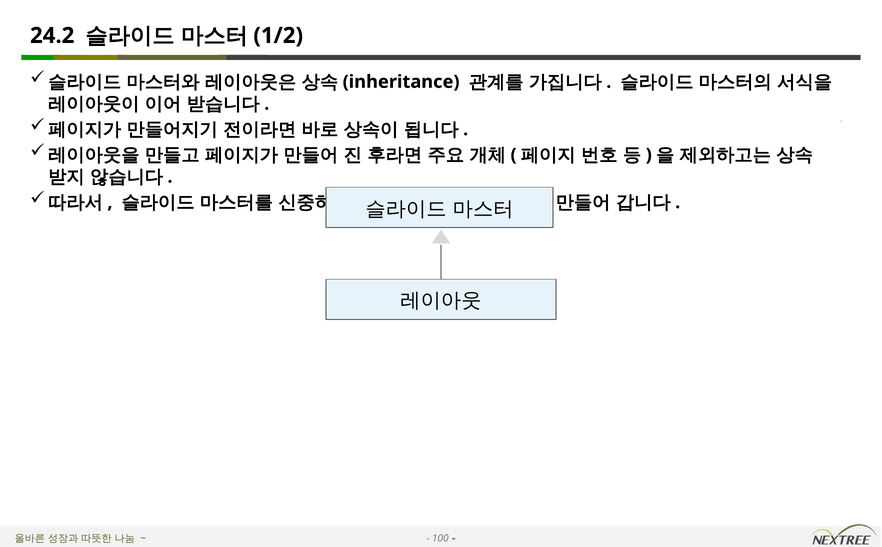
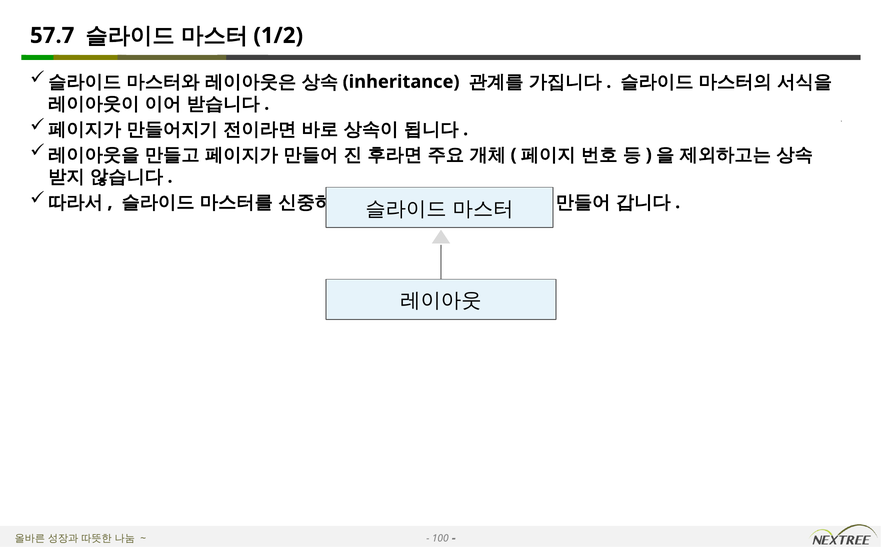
24.2: 24.2 -> 57.7
